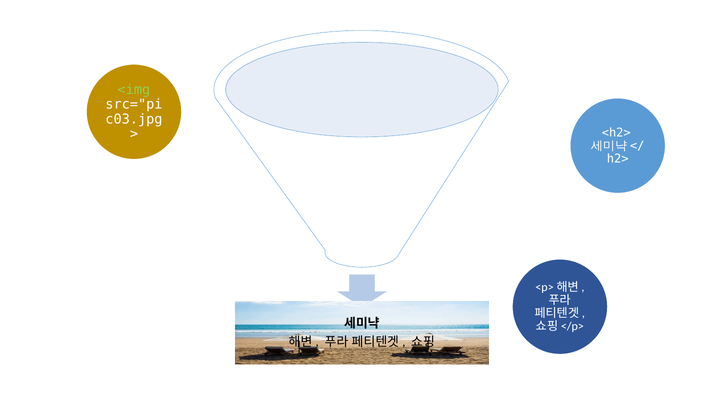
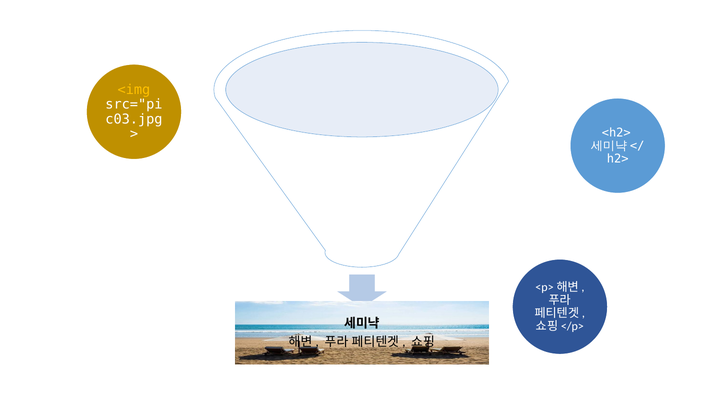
<img colour: light green -> yellow
